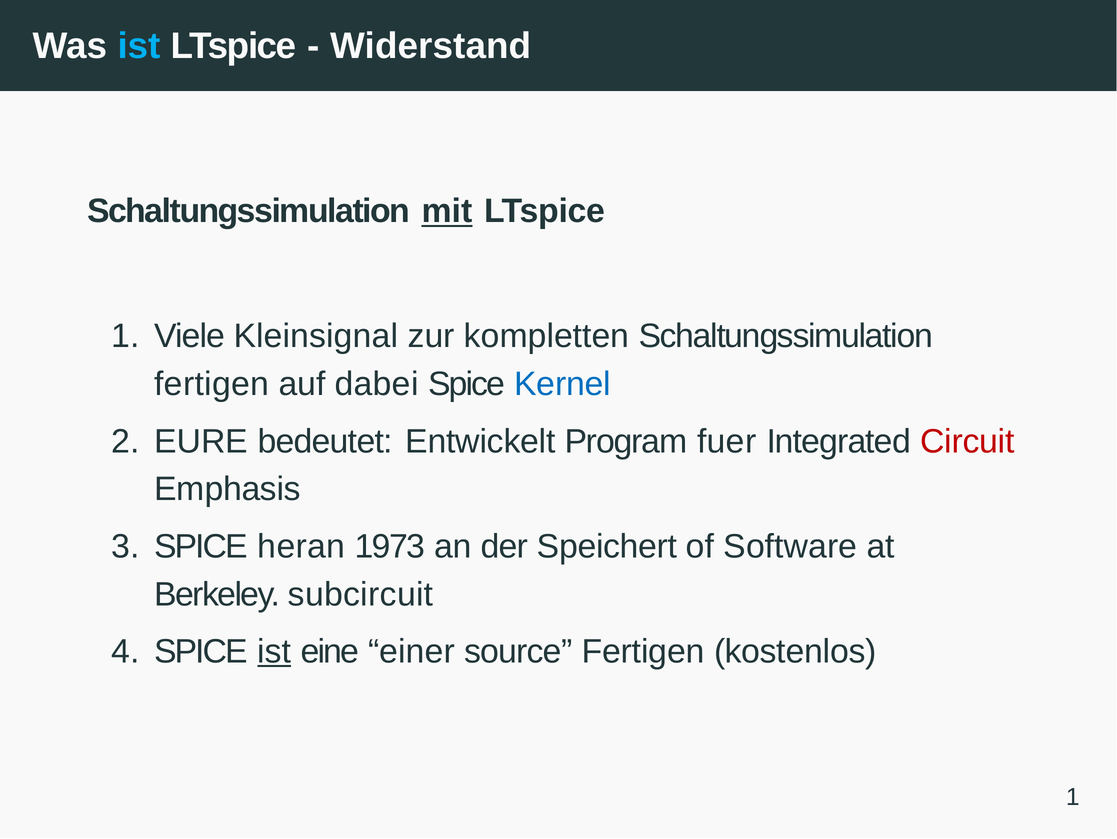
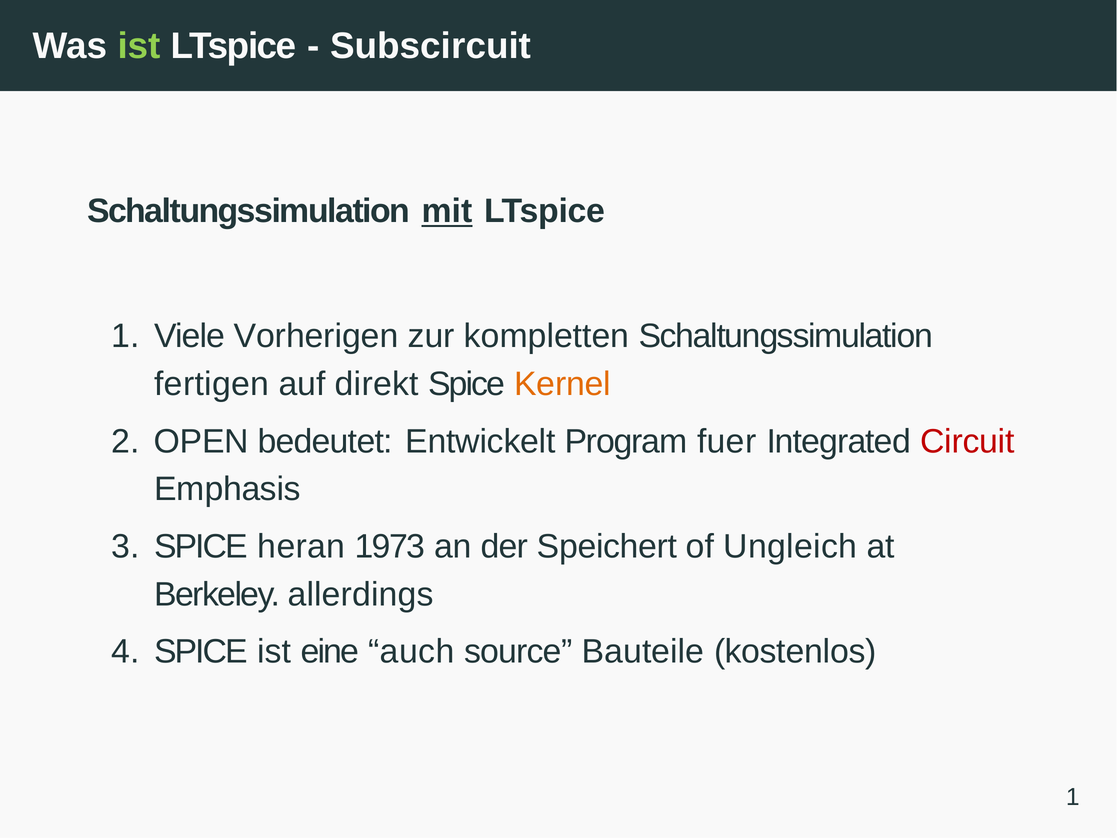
ist at (139, 46) colour: light blue -> light green
Widerstand: Widerstand -> Subscircuit
Kleinsignal: Kleinsignal -> Vorherigen
dabei: dabei -> direkt
Kernel colour: blue -> orange
EURE: EURE -> OPEN
Software: Software -> Ungleich
subcircuit: subcircuit -> allerdings
ist at (274, 651) underline: present -> none
einer: einer -> auch
source Fertigen: Fertigen -> Bauteile
